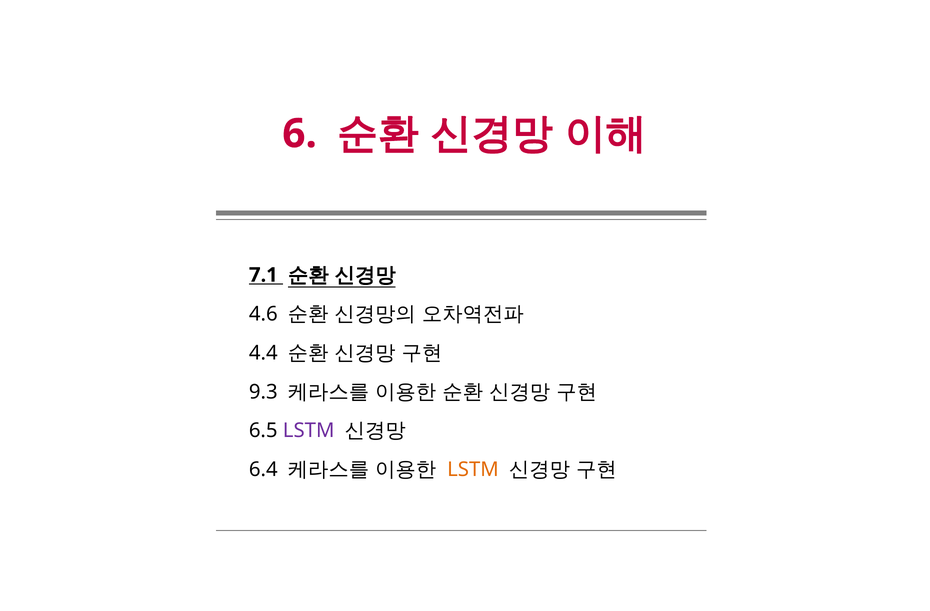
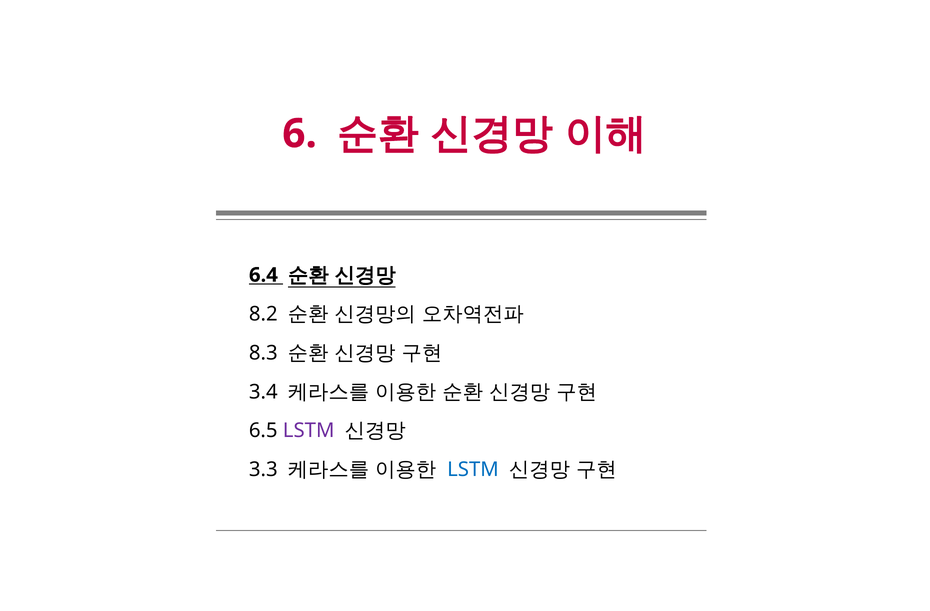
7.1: 7.1 -> 6.4
4.6: 4.6 -> 8.2
4.4: 4.4 -> 8.3
9.3: 9.3 -> 3.4
6.4: 6.4 -> 3.3
LSTM at (473, 470) colour: orange -> blue
